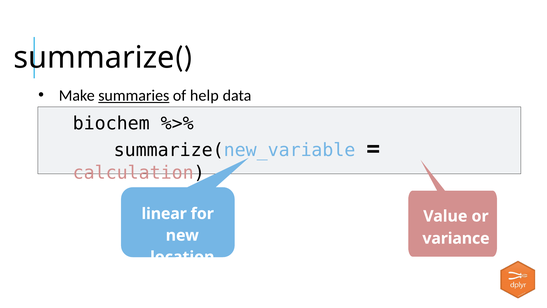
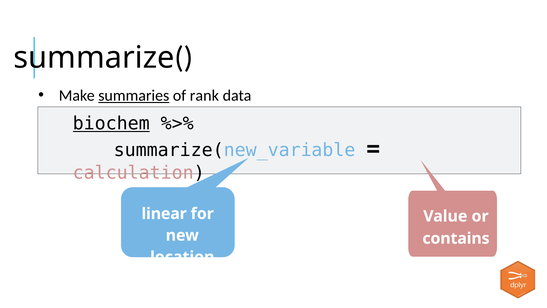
help: help -> rank
biochem underline: none -> present
variance: variance -> contains
